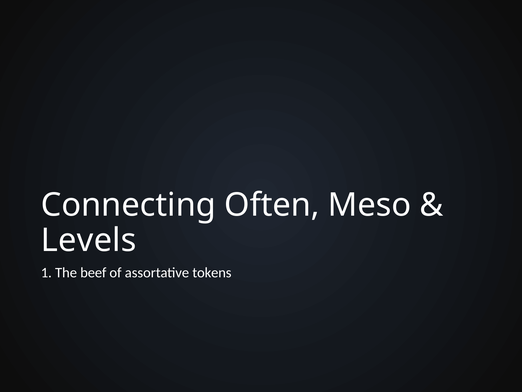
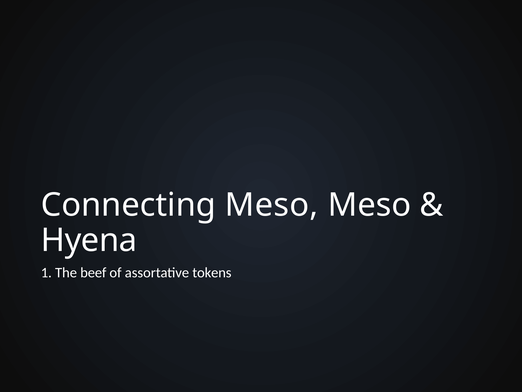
Connecting Often: Often -> Meso
Levels: Levels -> Hyena
